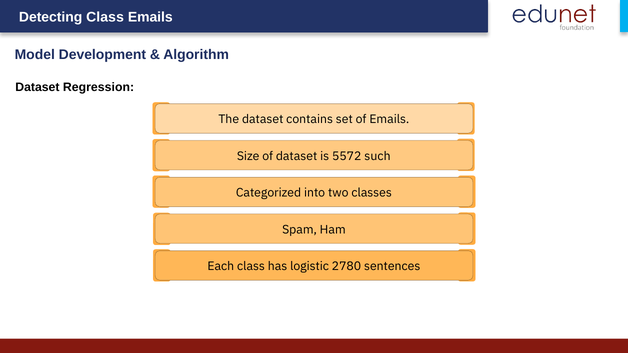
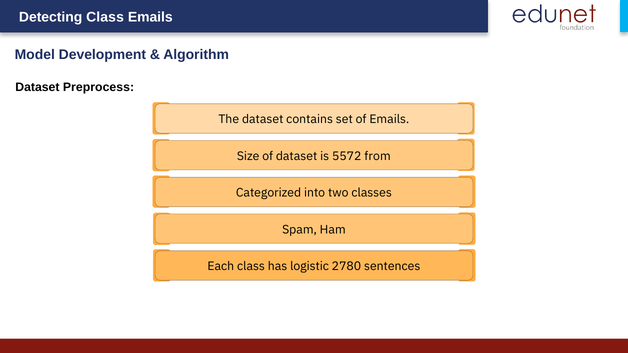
Regression: Regression -> Preprocess
such: such -> from
